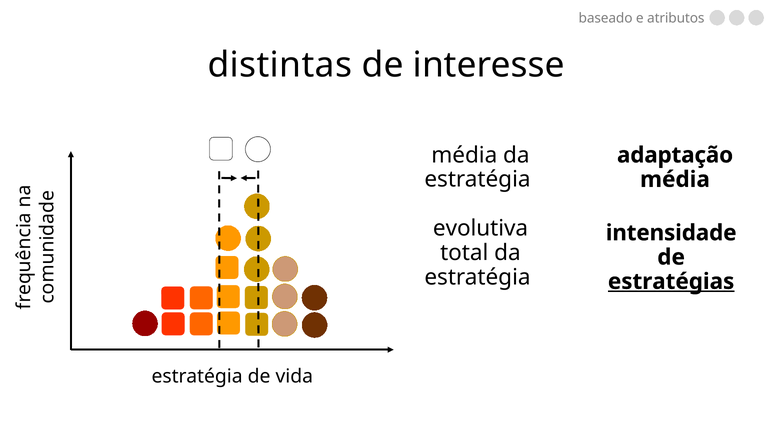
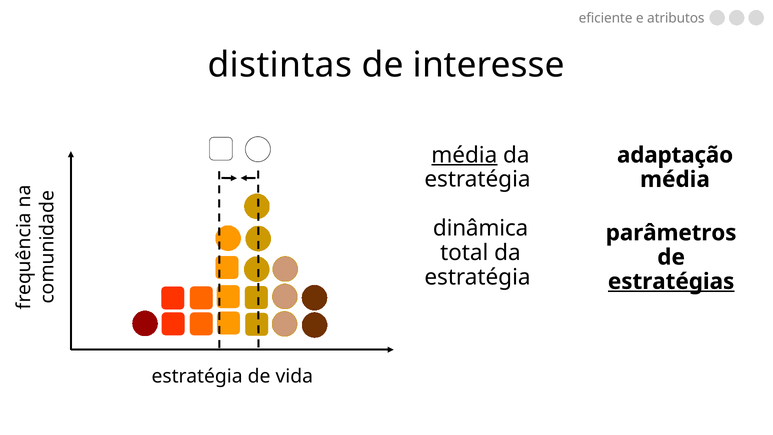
baseado: baseado -> eficiente
média at (464, 155) underline: none -> present
evolutiva: evolutiva -> dinâmica
intensidade: intensidade -> parâmetros
